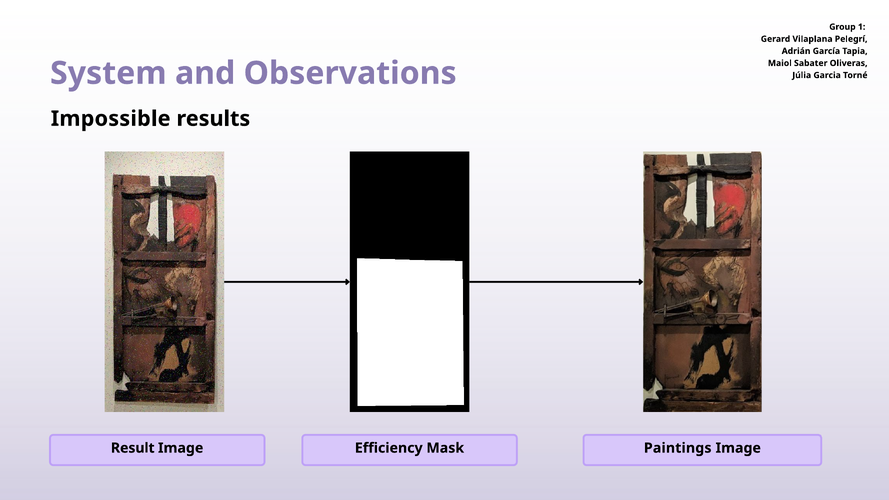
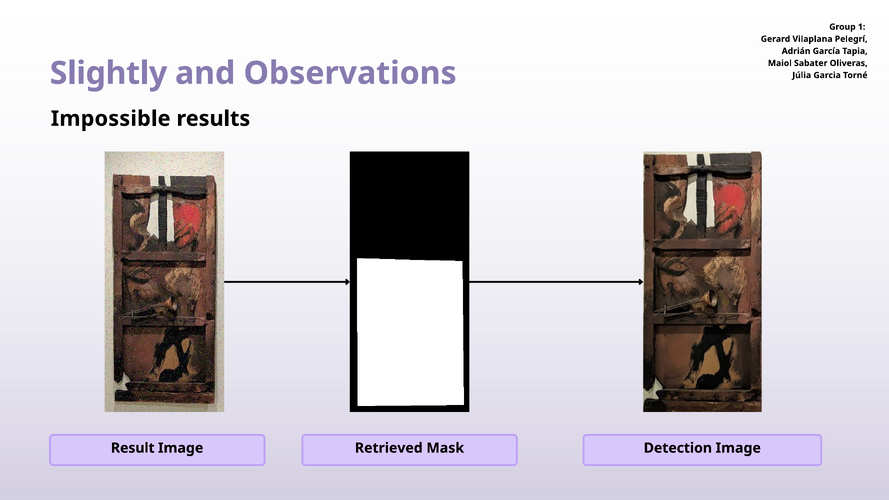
System: System -> Slightly
Efficiency: Efficiency -> Retrieved
Paintings: Paintings -> Detection
